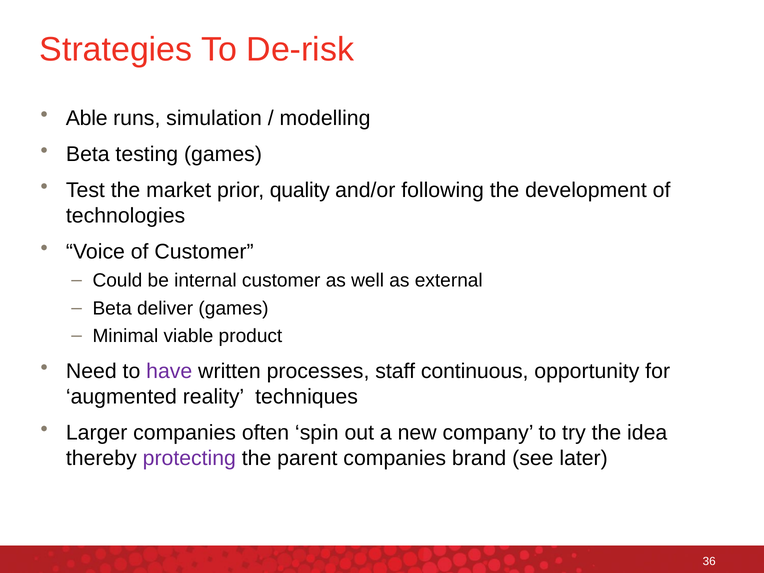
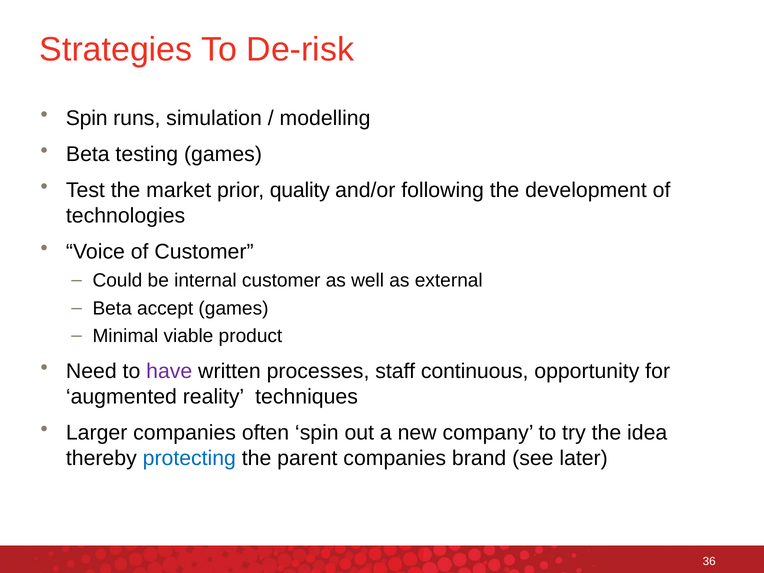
Able at (87, 118): Able -> Spin
deliver: deliver -> accept
protecting colour: purple -> blue
